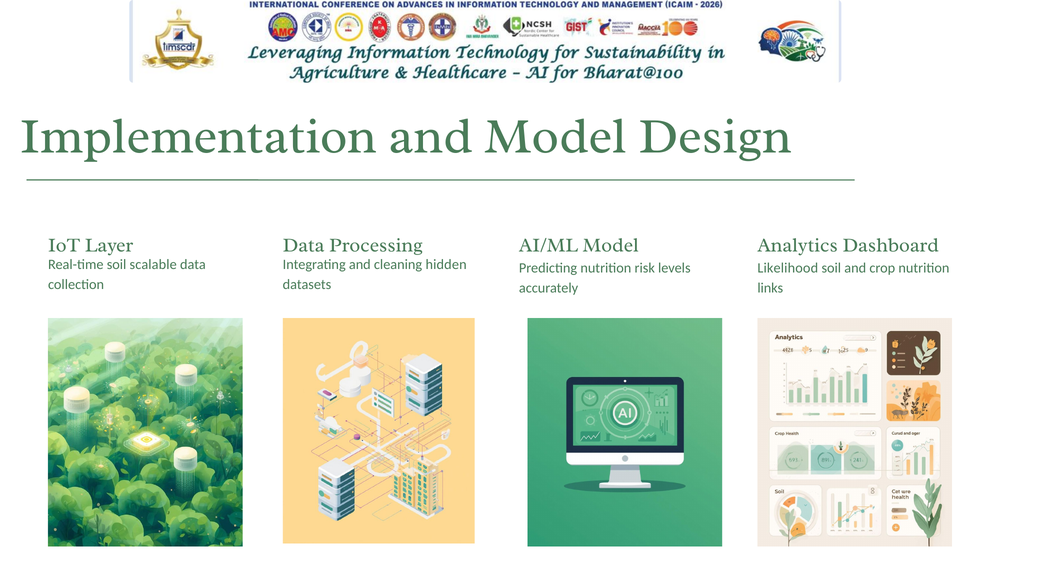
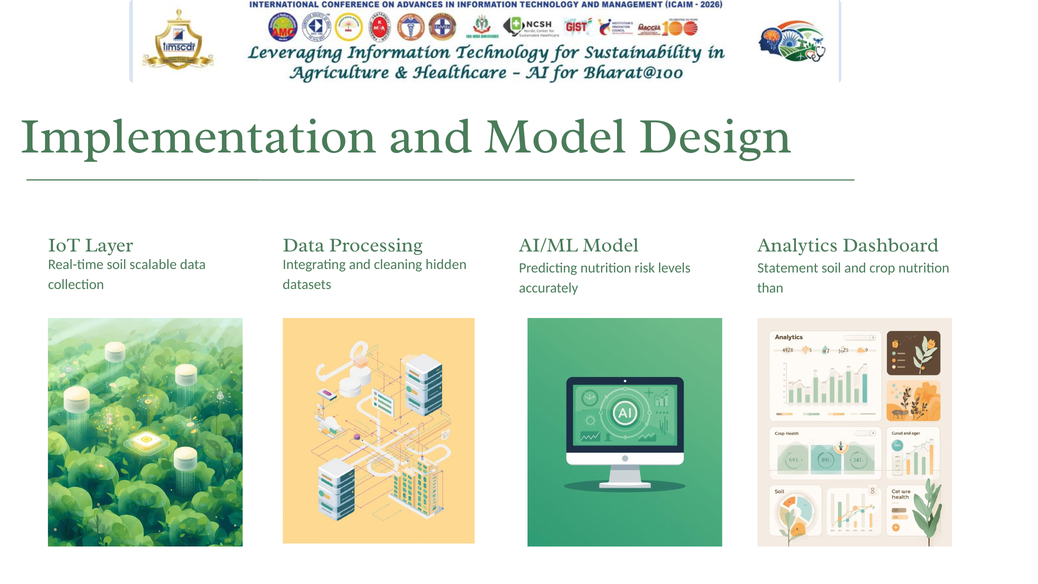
Likelihood: Likelihood -> Statement
links: links -> than
